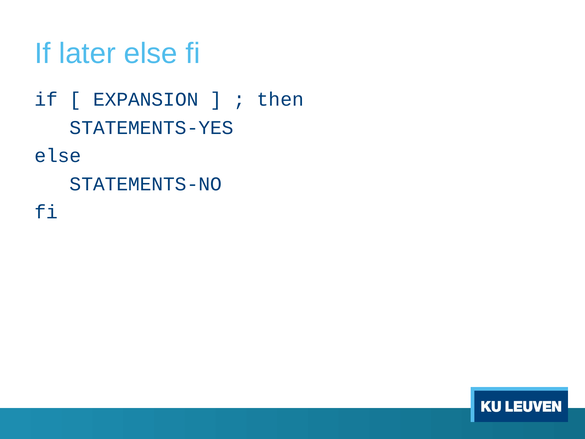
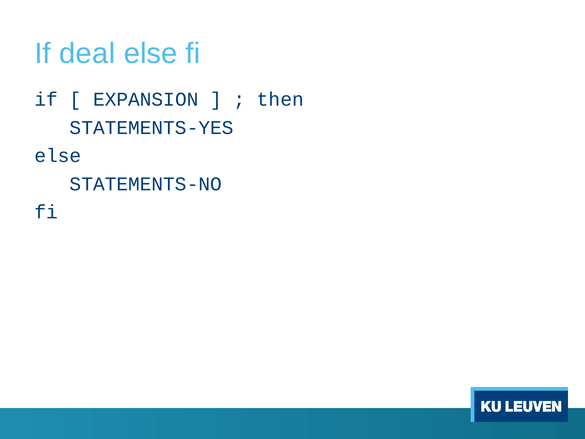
later: later -> deal
